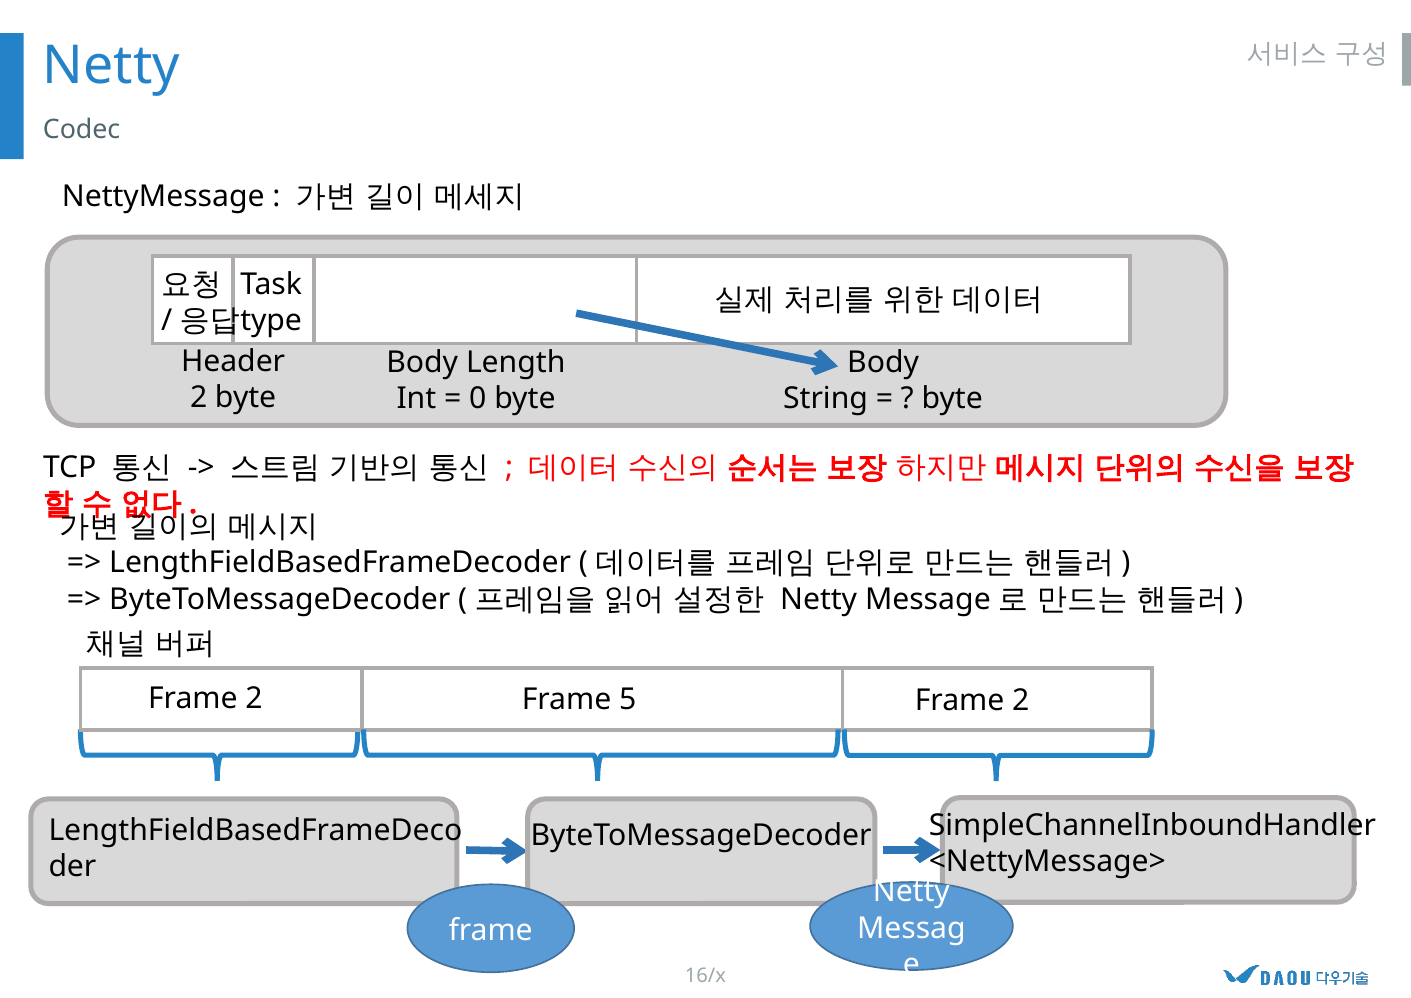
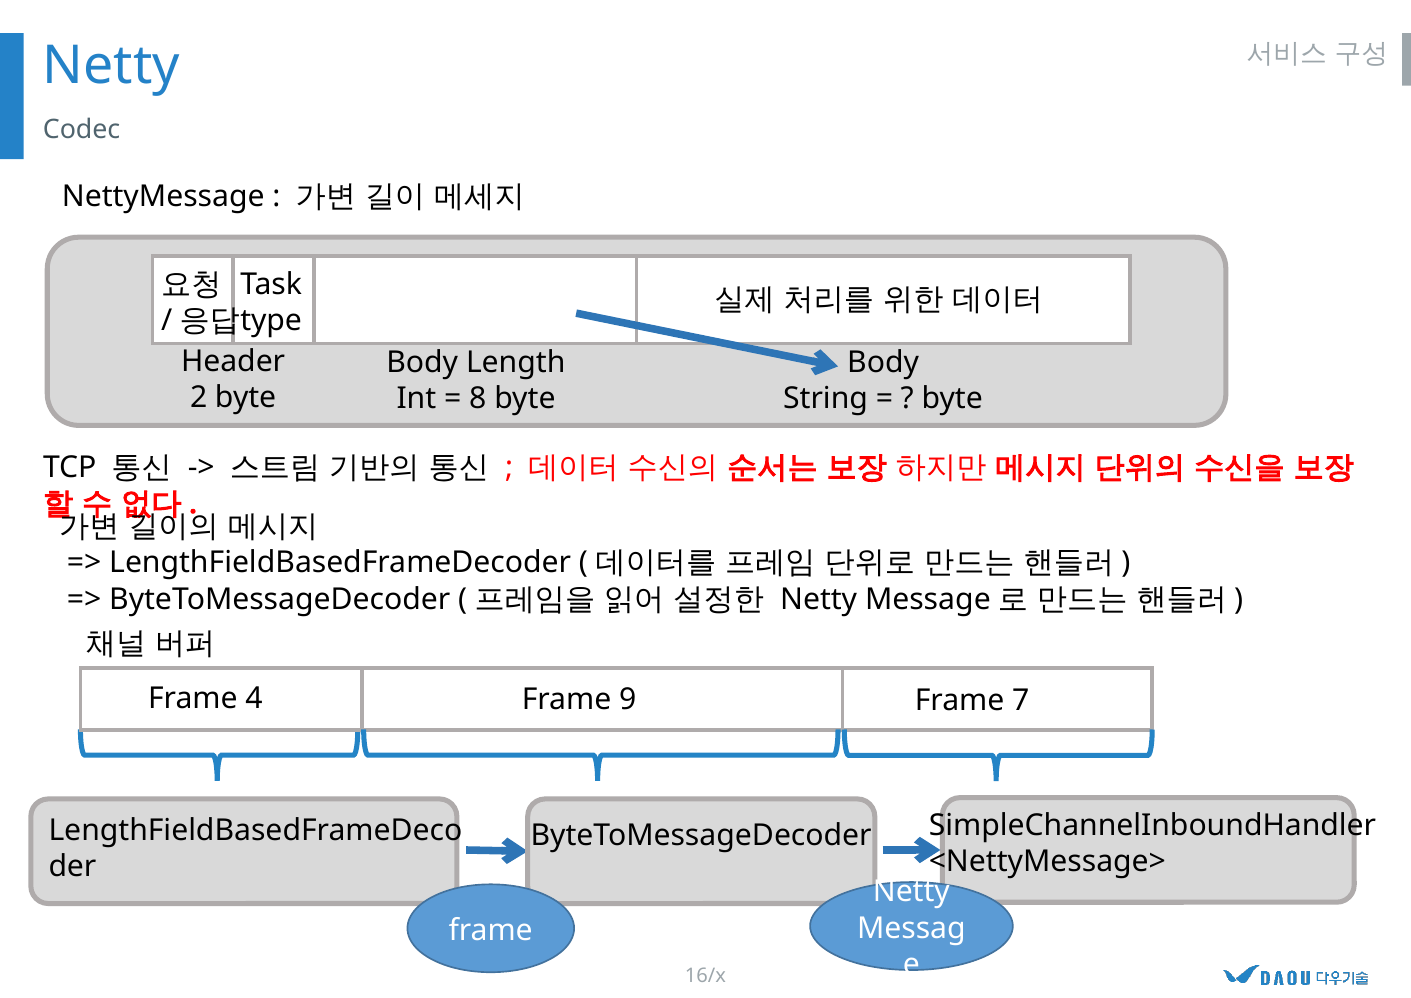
0: 0 -> 8
2 at (254, 698): 2 -> 4
5: 5 -> 9
2 at (1021, 701): 2 -> 7
